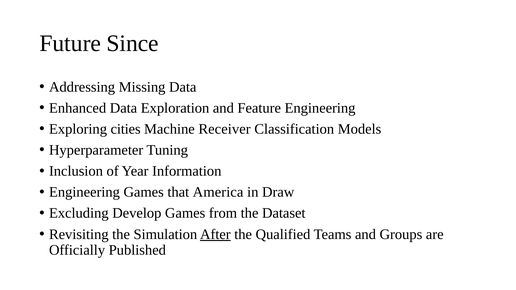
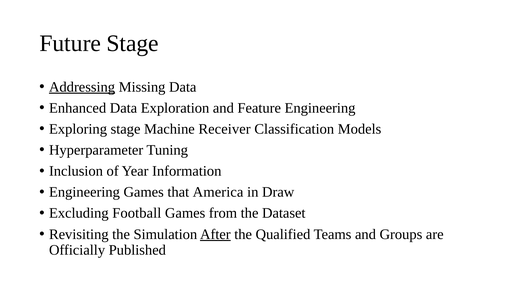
Future Since: Since -> Stage
Addressing underline: none -> present
Exploring cities: cities -> stage
Develop: Develop -> Football
